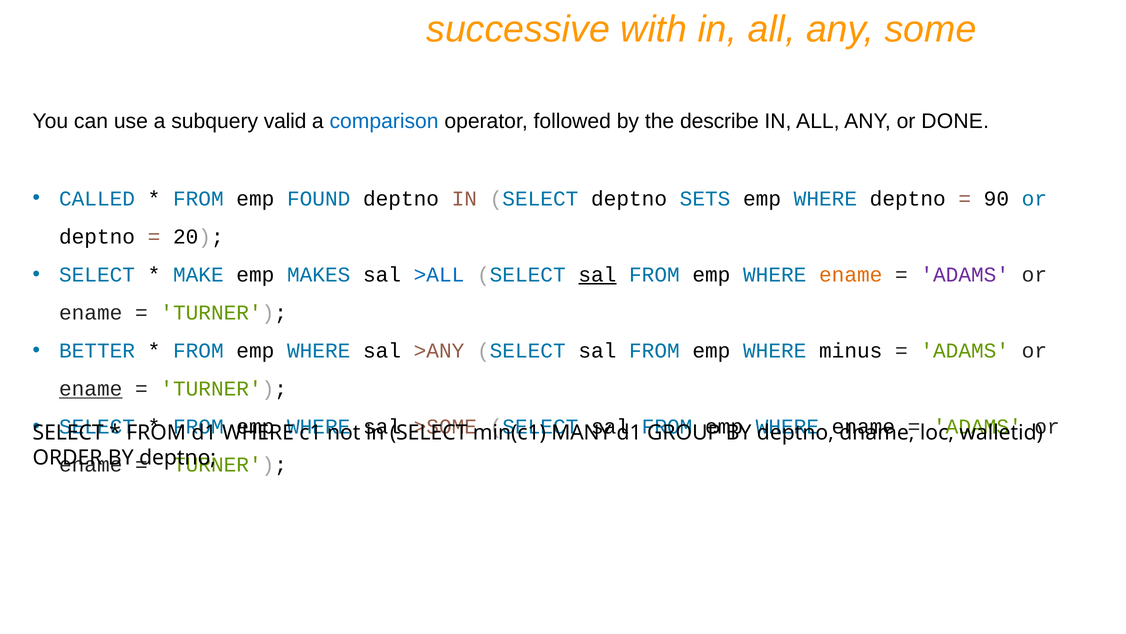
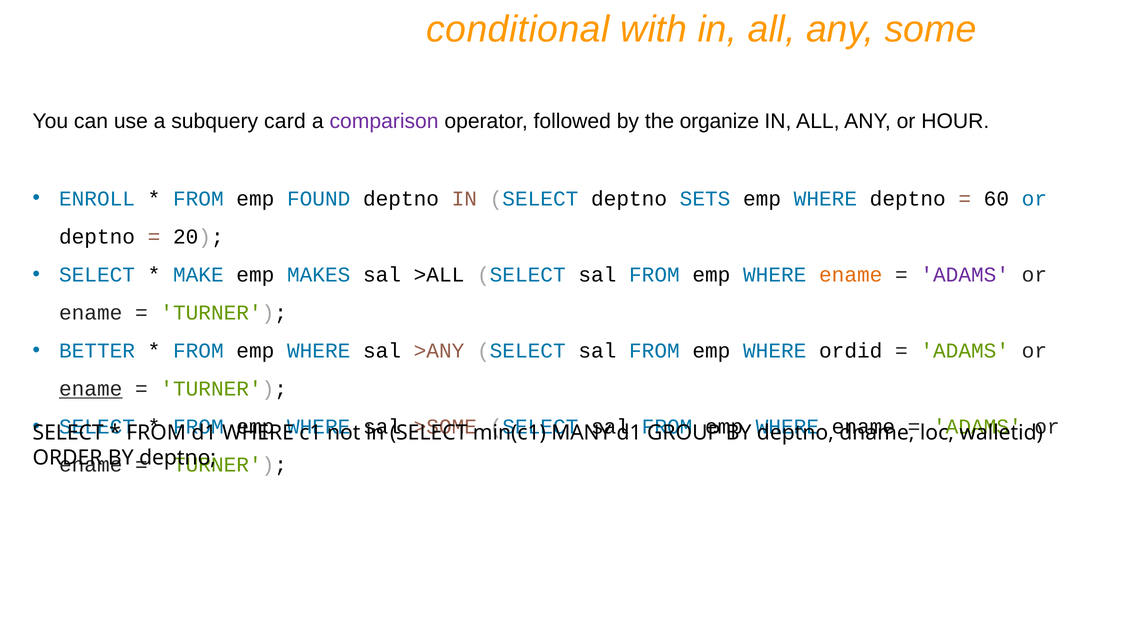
successive: successive -> conditional
valid: valid -> card
comparison colour: blue -> purple
describe: describe -> organize
DONE: DONE -> HOUR
CALLED: CALLED -> ENROLL
90: 90 -> 60
>ALL colour: blue -> black
sal at (597, 274) underline: present -> none
minus: minus -> ordid
